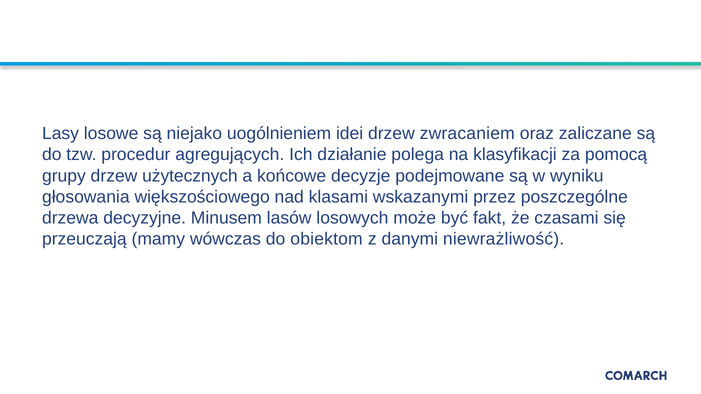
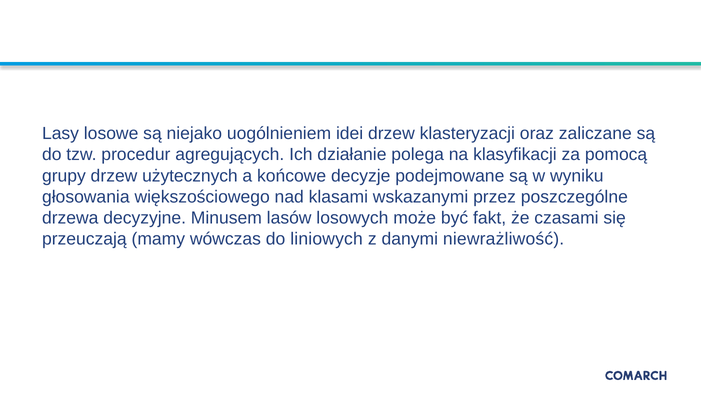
zwracaniem: zwracaniem -> klasteryzacji
obiektom: obiektom -> liniowych
